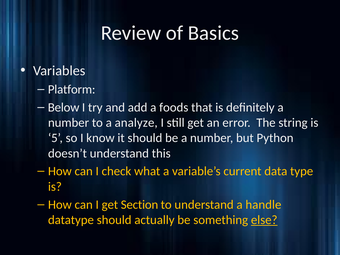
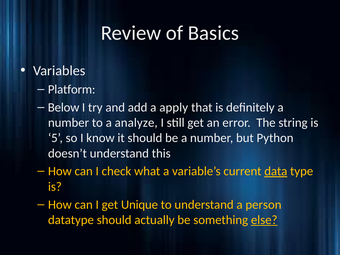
foods: foods -> apply
data underline: none -> present
Section: Section -> Unique
handle: handle -> person
